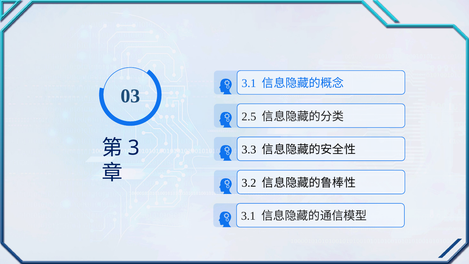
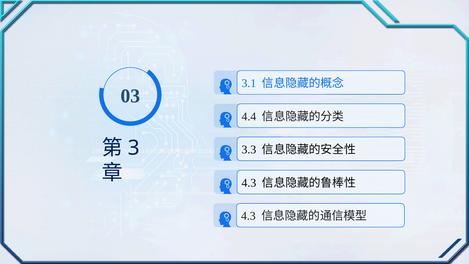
2.5: 2.5 -> 4.4
3.2 at (249, 183): 3.2 -> 4.3
3.1 at (248, 216): 3.1 -> 4.3
